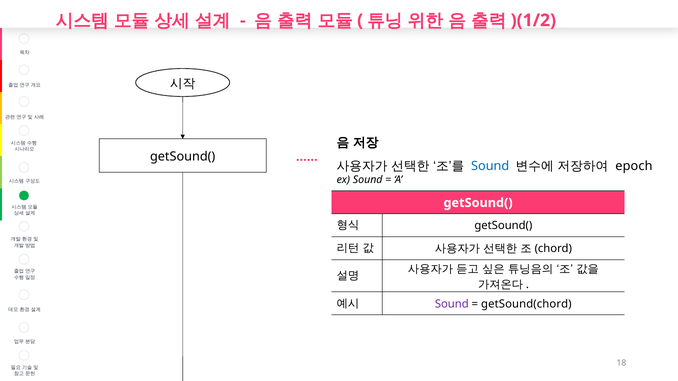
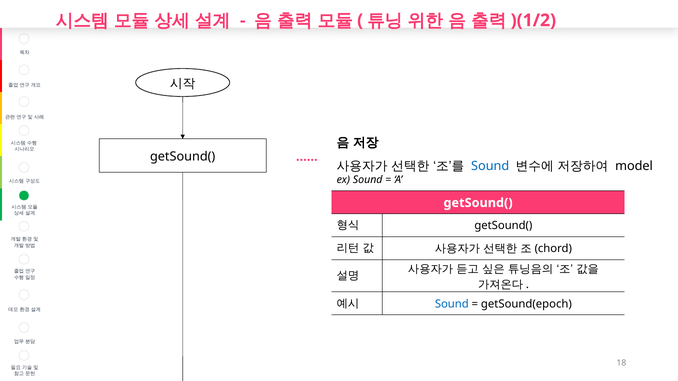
epoch: epoch -> model
Sound at (452, 304) colour: purple -> blue
getSound(chord: getSound(chord -> getSound(epoch
